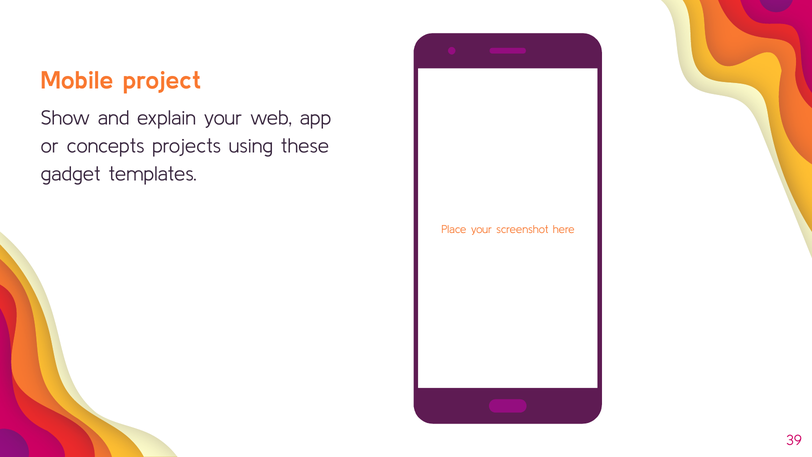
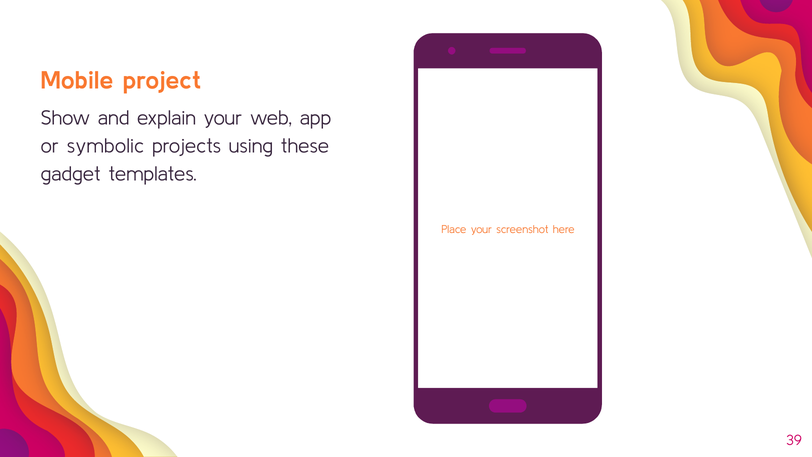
concepts: concepts -> symbolic
